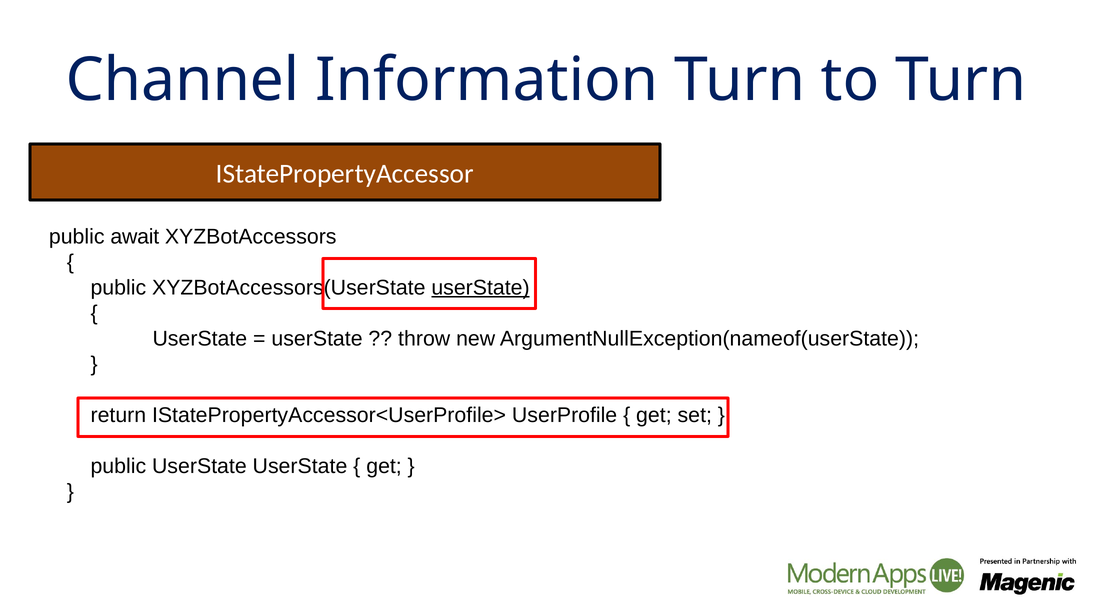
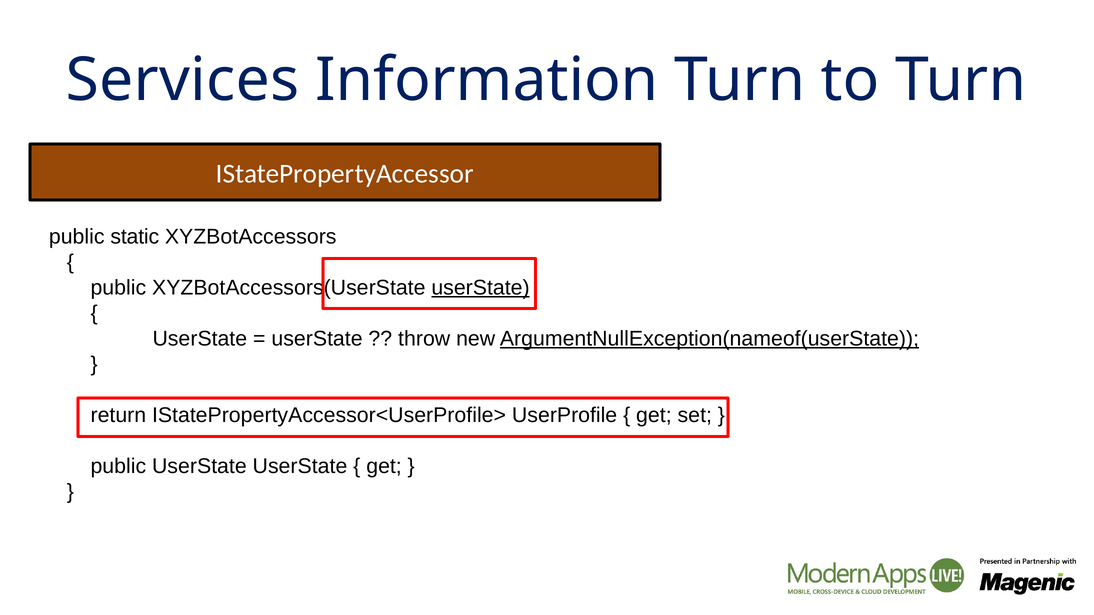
Channel: Channel -> Services
await: await -> static
ArgumentNullException(nameof(userState underline: none -> present
